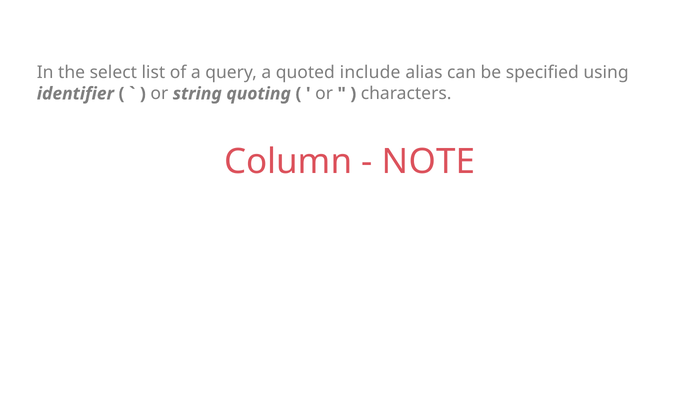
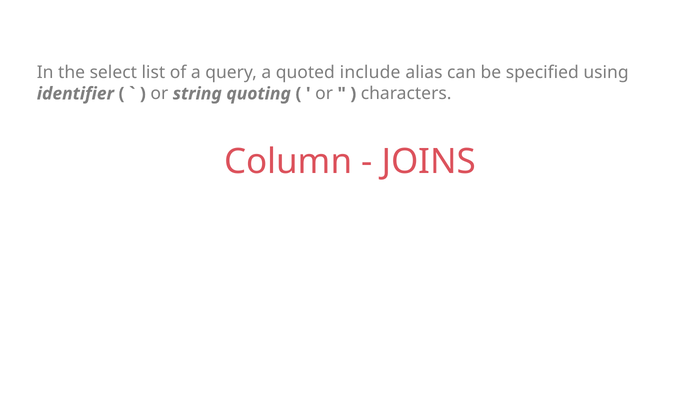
NOTE: NOTE -> JOINS
